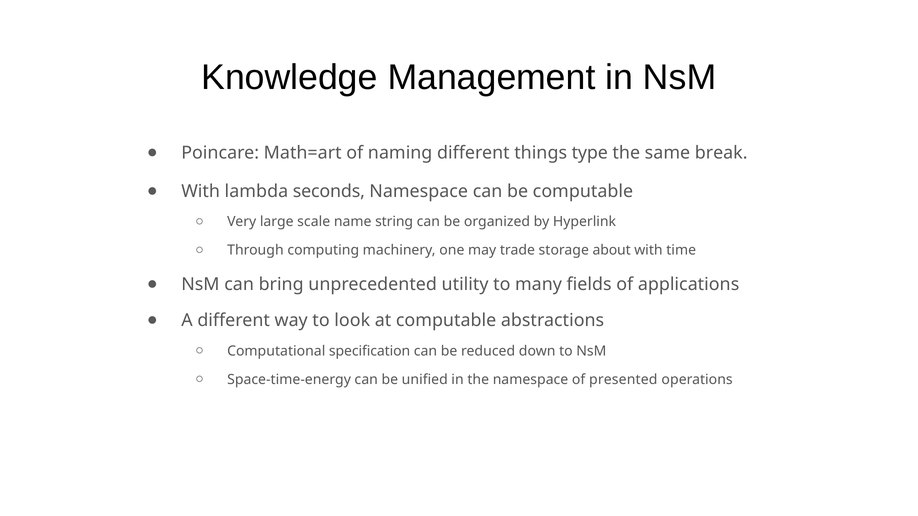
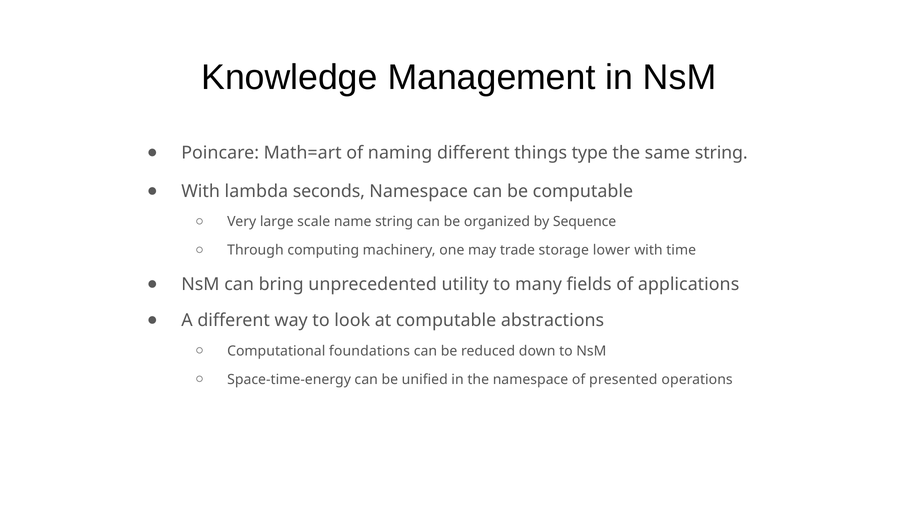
same break: break -> string
Hyperlink: Hyperlink -> Sequence
about: about -> lower
specification: specification -> foundations
